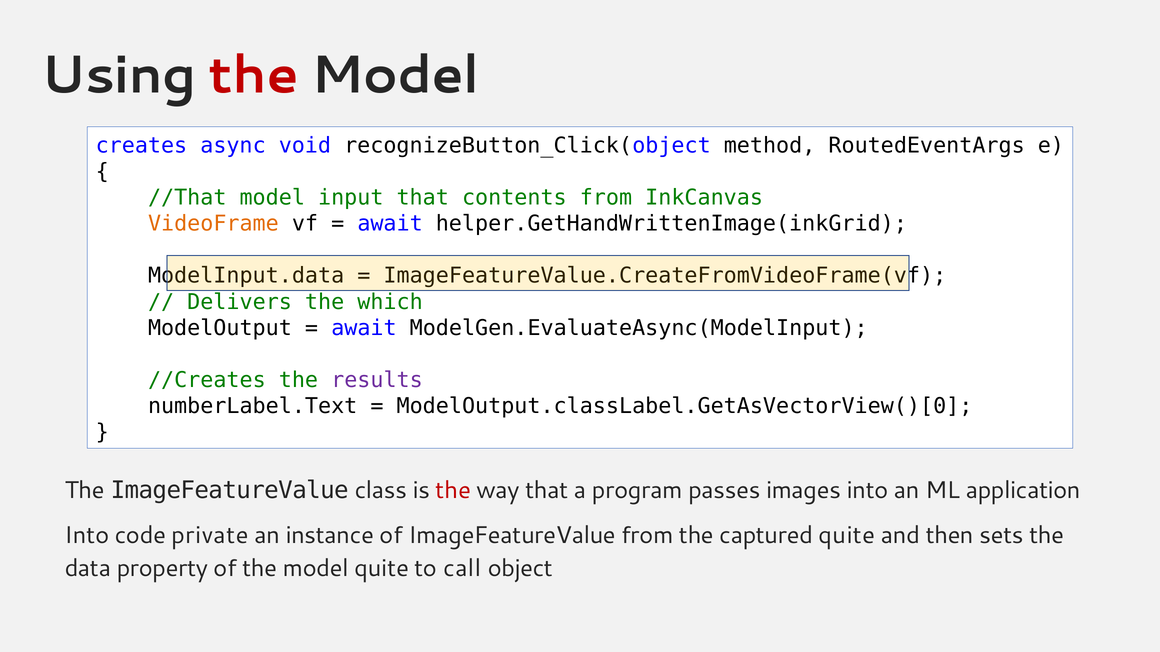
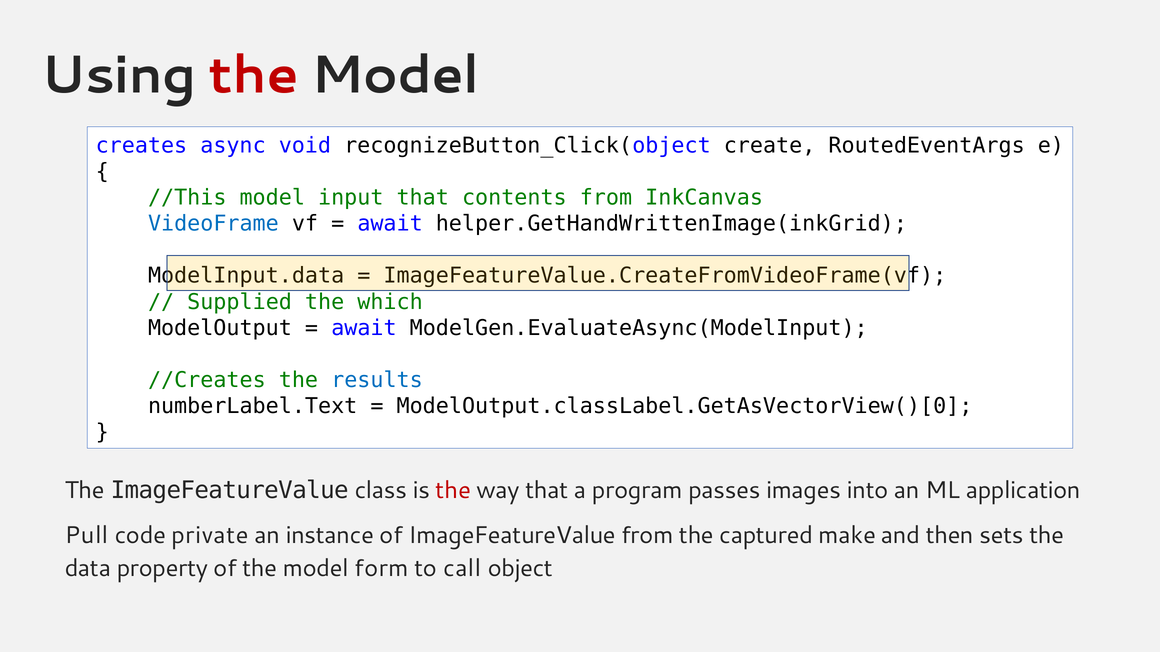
method: method -> create
//That: //That -> //This
VideoFrame colour: orange -> blue
Delivers: Delivers -> Supplied
results colour: purple -> blue
Into at (87, 536): Into -> Pull
captured quite: quite -> make
model quite: quite -> form
